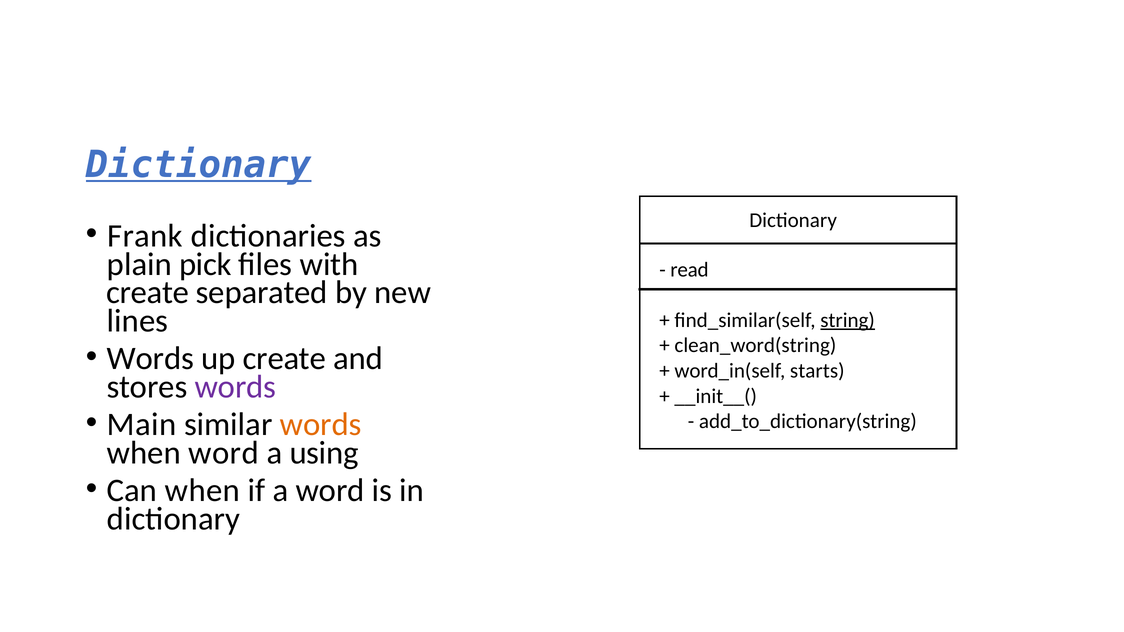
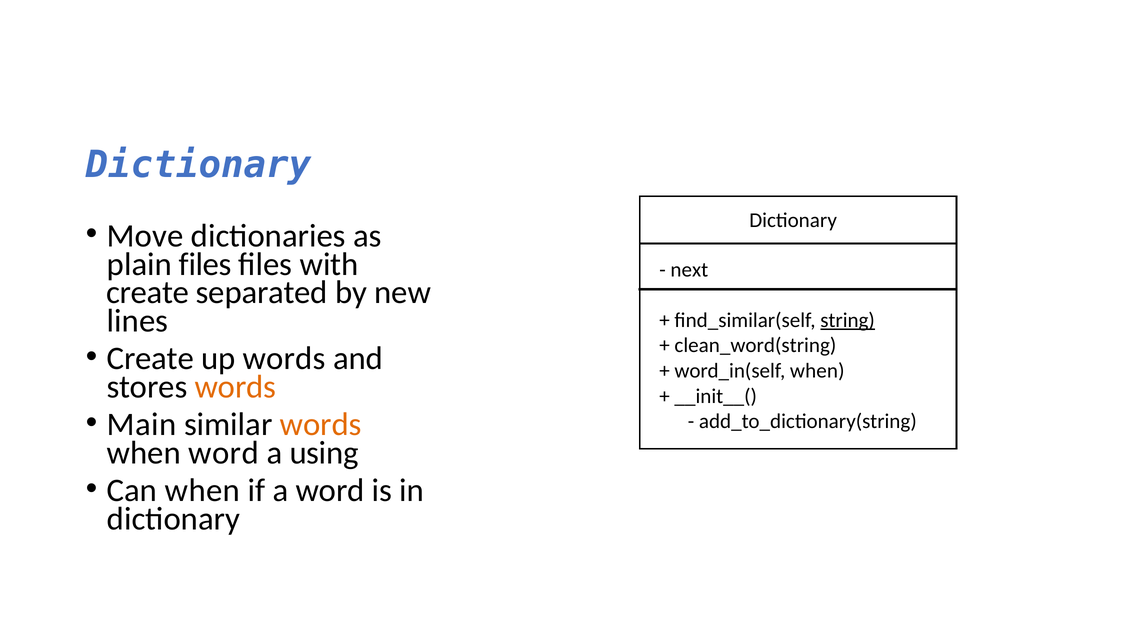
Dictionary at (199, 165) underline: present -> none
Frank: Frank -> Move
plain pick: pick -> files
read: read -> next
Words at (150, 359): Words -> Create
up create: create -> words
word_in(self starts: starts -> when
words at (235, 387) colour: purple -> orange
